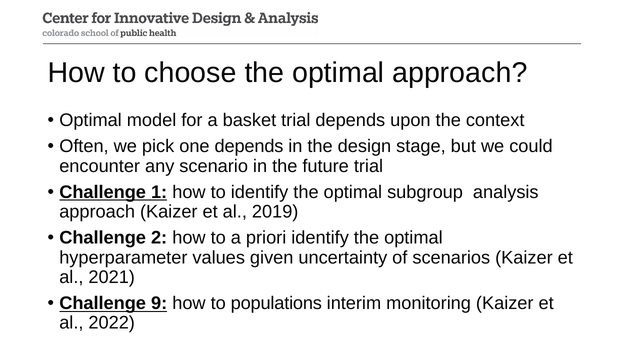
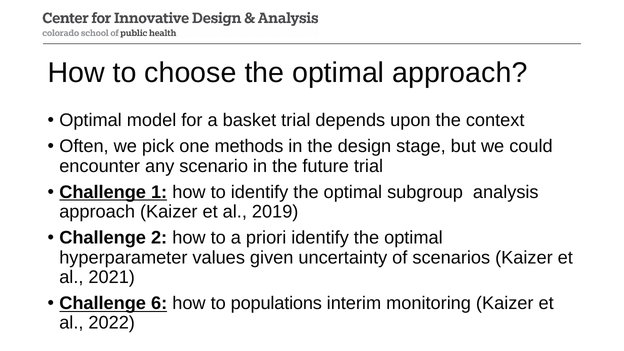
one depends: depends -> methods
9: 9 -> 6
